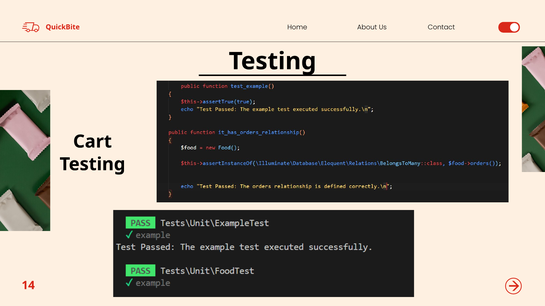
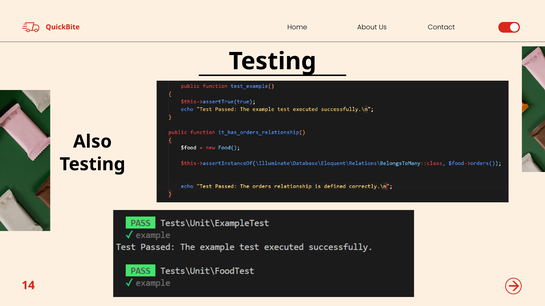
Cart: Cart -> Also
